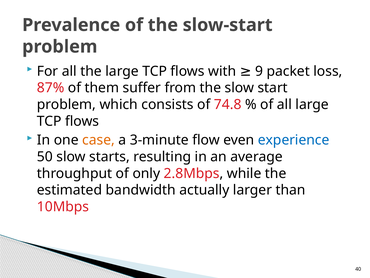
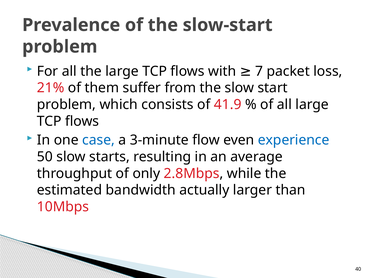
9: 9 -> 7
87%: 87% -> 21%
74.8: 74.8 -> 41.9
case colour: orange -> blue
